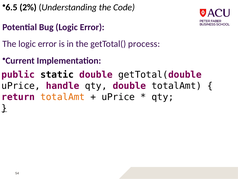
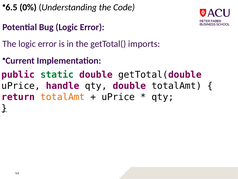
2%: 2% -> 0%
process: process -> imports
static colour: black -> green
